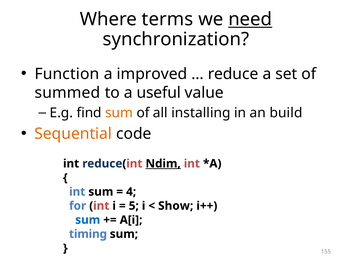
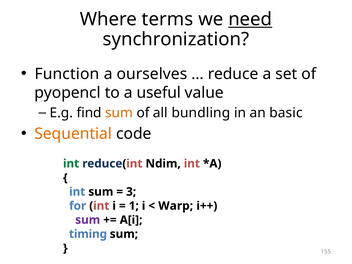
improved: improved -> ourselves
summed: summed -> pyopencl
installing: installing -> bundling
build: build -> basic
int at (71, 164) colour: black -> green
Ndim underline: present -> none
4: 4 -> 3
5: 5 -> 1
Show: Show -> Warp
sum at (88, 220) colour: blue -> purple
